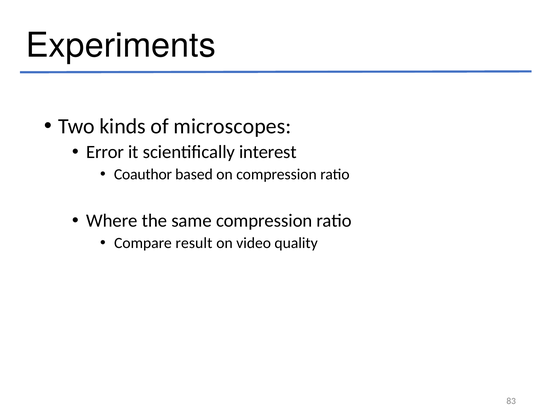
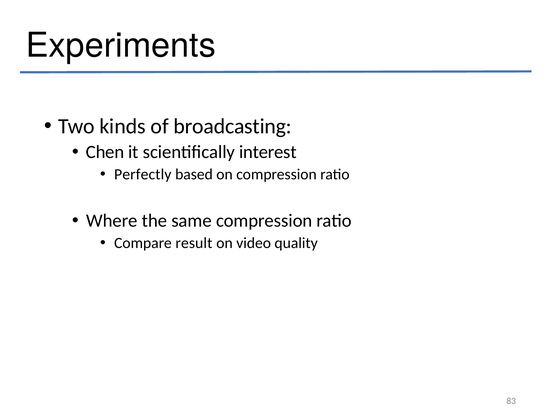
microscopes: microscopes -> broadcasting
Error: Error -> Chen
Coauthor: Coauthor -> Perfectly
